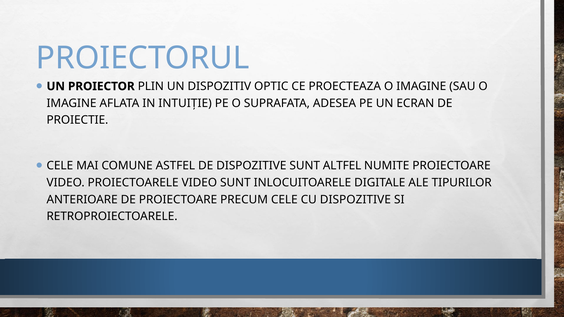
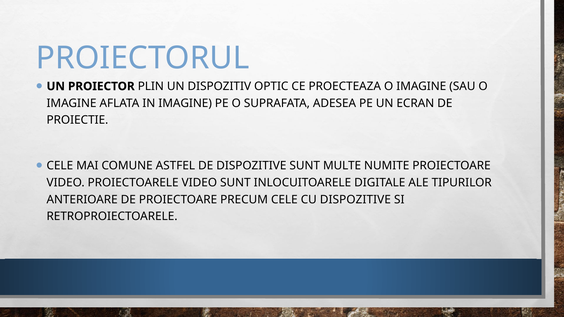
IN INTUIȚIE: INTUIȚIE -> IMAGINE
ALTFEL: ALTFEL -> MULTE
